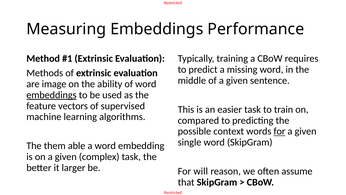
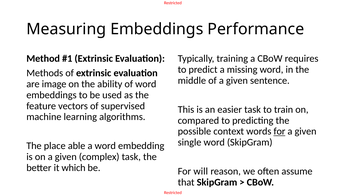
embeddings at (51, 95) underline: present -> none
them: them -> place
larger: larger -> which
